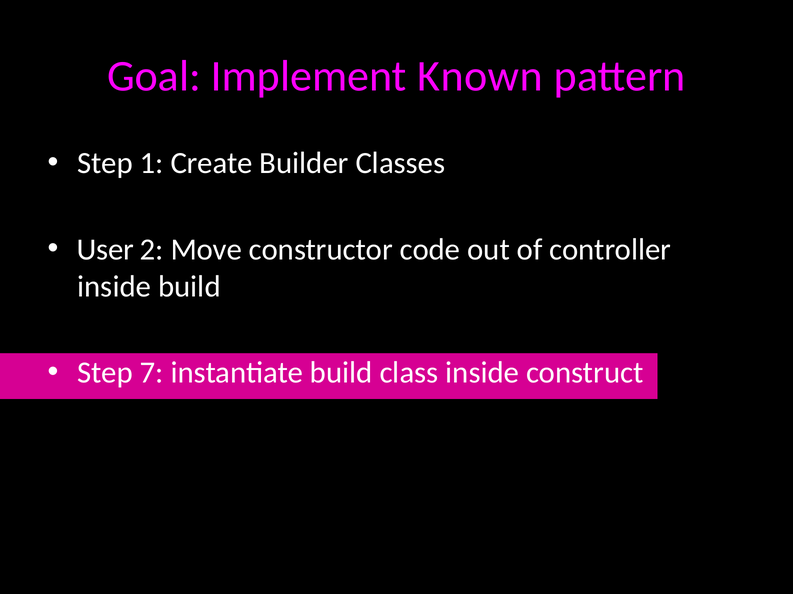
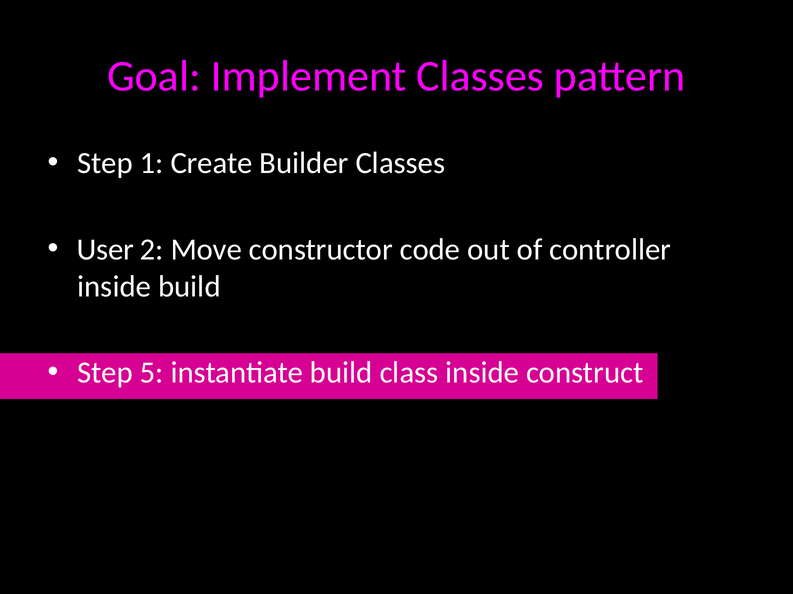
Implement Known: Known -> Classes
7: 7 -> 5
